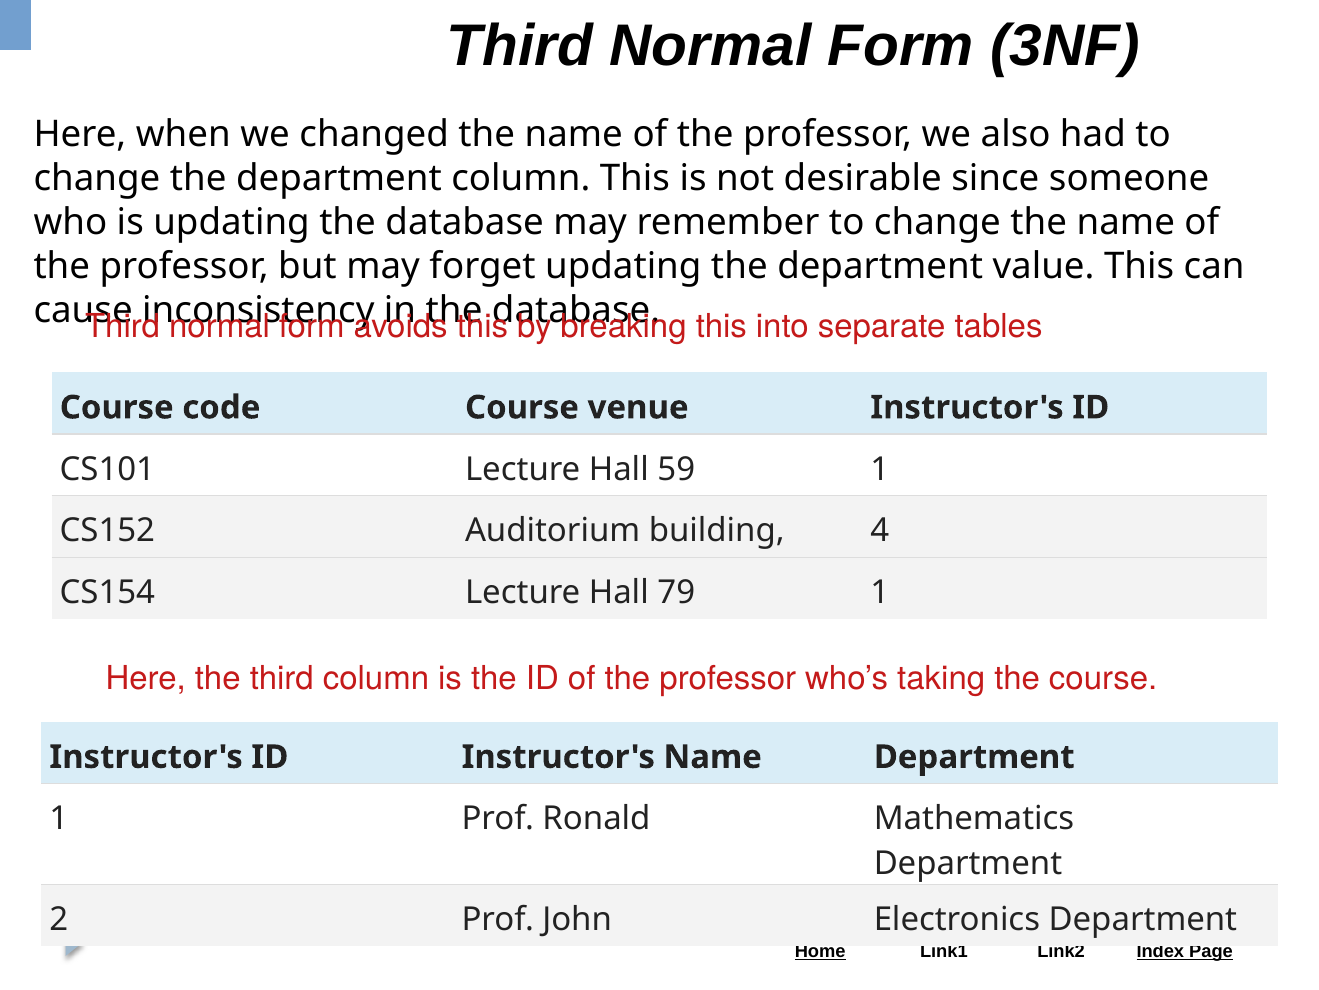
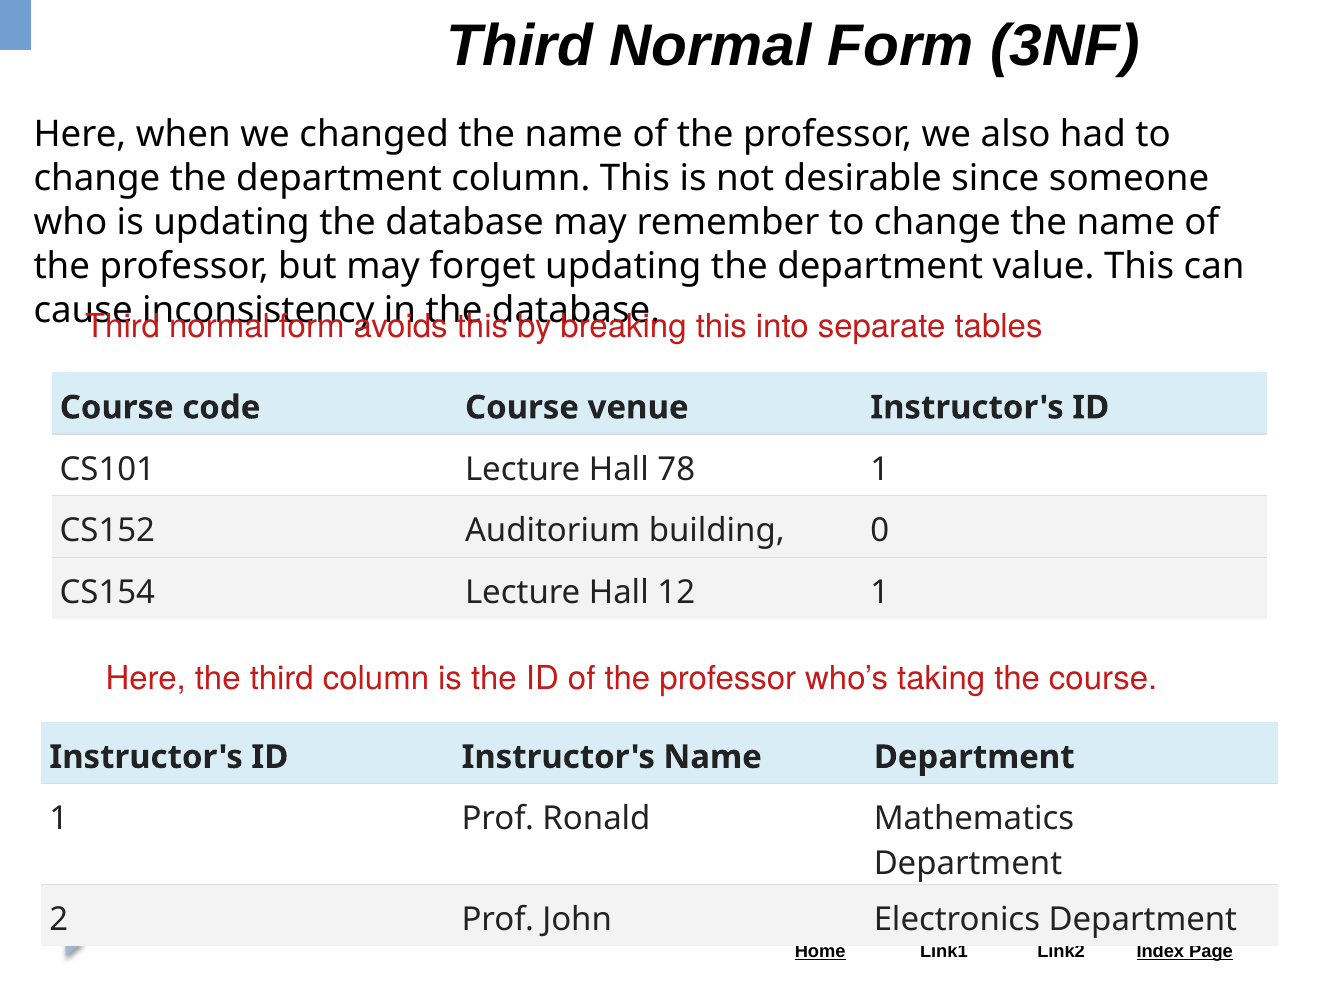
59: 59 -> 78
4: 4 -> 0
79: 79 -> 12
